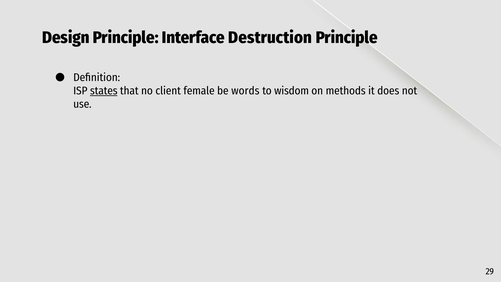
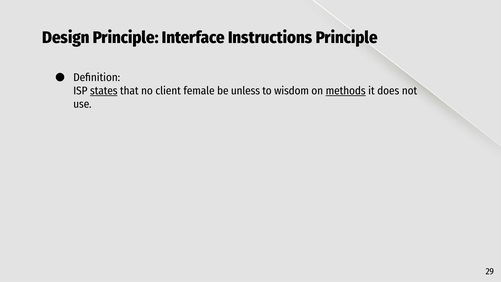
Destruction: Destruction -> Instructions
words: words -> unless
methods underline: none -> present
